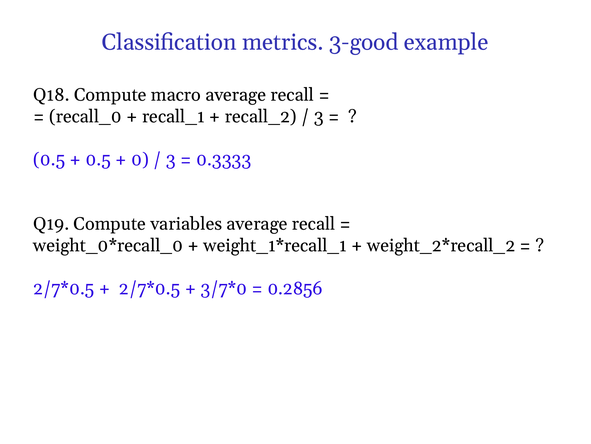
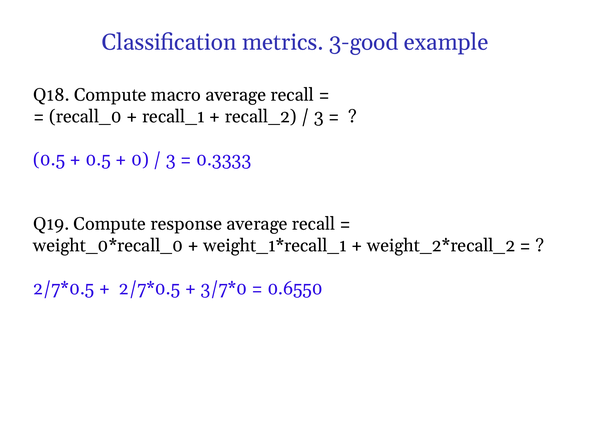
variables: variables -> response
0.2856: 0.2856 -> 0.6550
